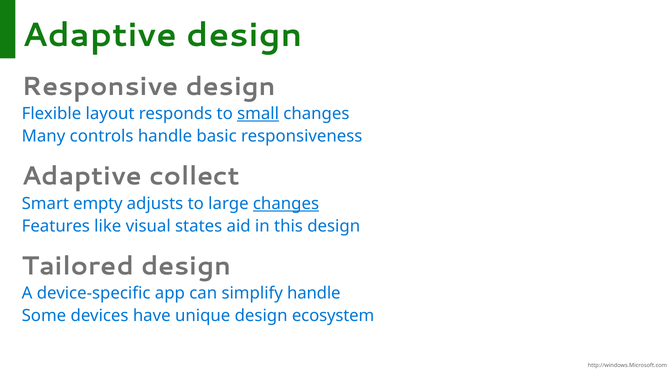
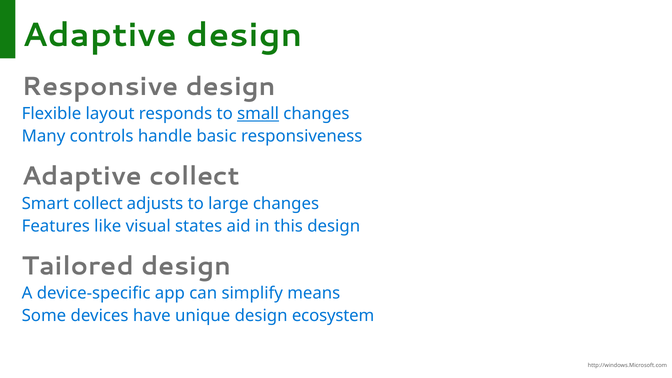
Smart empty: empty -> collect
changes at (286, 204) underline: present -> none
simplify handle: handle -> means
